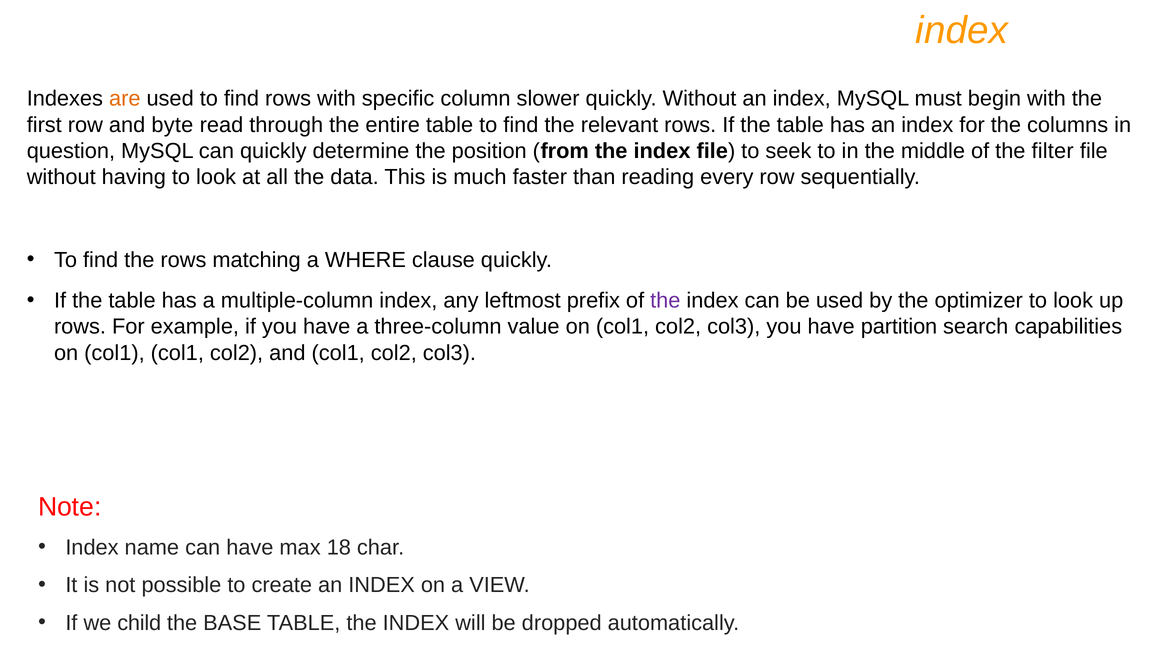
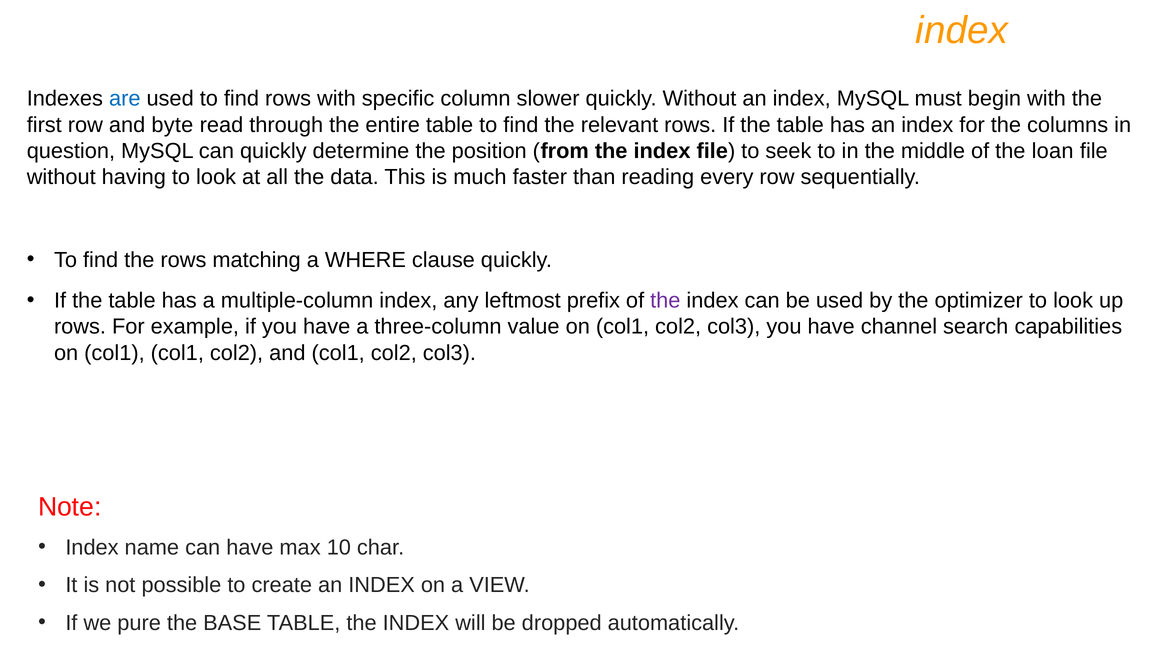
are colour: orange -> blue
filter: filter -> loan
partition: partition -> channel
18: 18 -> 10
child: child -> pure
